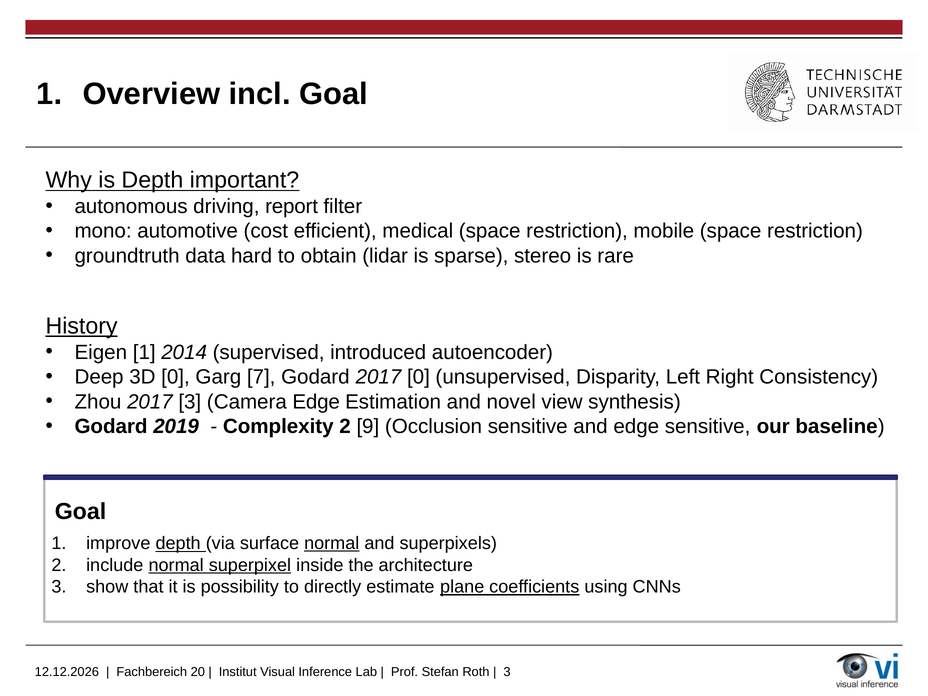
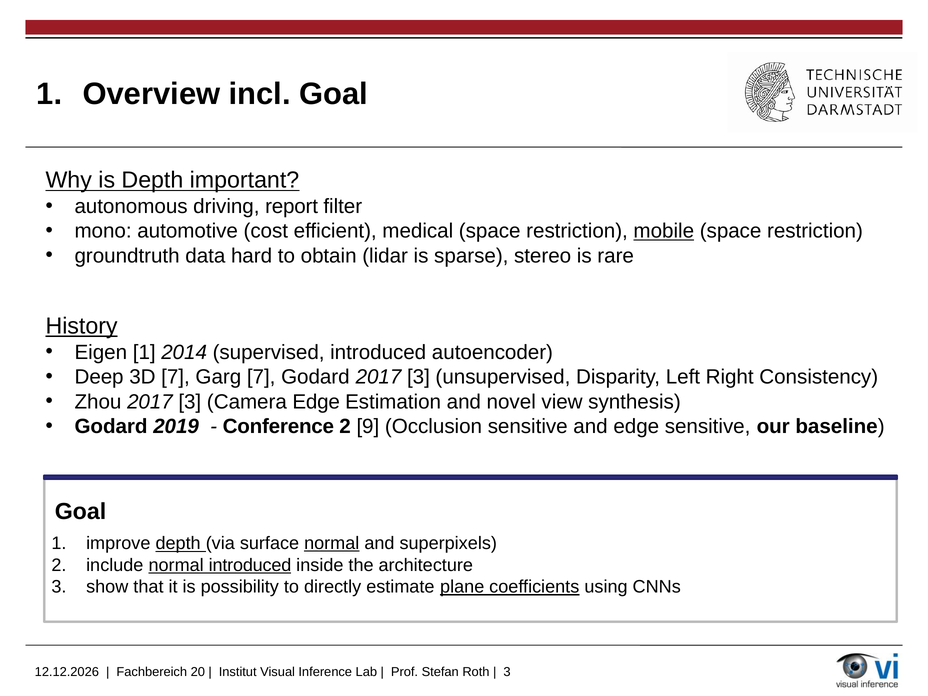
mobile underline: none -> present
3D 0: 0 -> 7
Godard 2017 0: 0 -> 3
Complexity: Complexity -> Conference
normal superpixel: superpixel -> introduced
